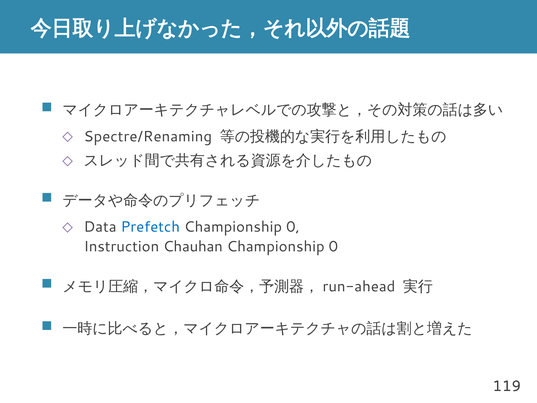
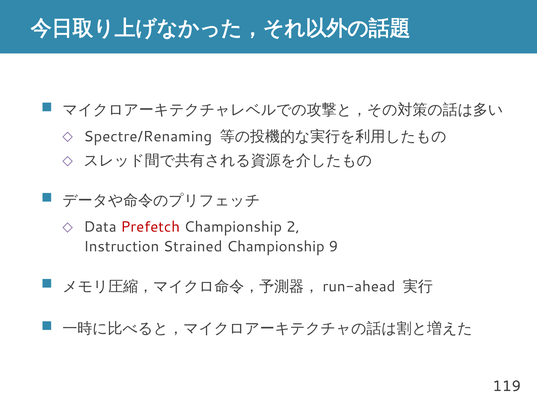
Prefetch colour: blue -> red
0 at (293, 227): 0 -> 2
Chauhan: Chauhan -> Strained
0 at (333, 246): 0 -> 9
